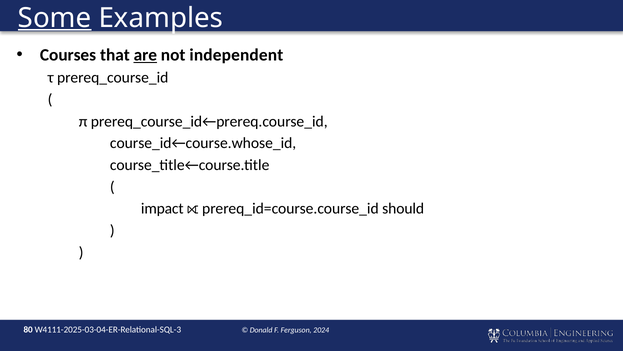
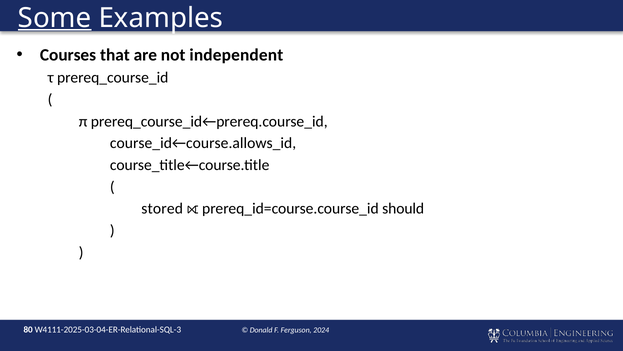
are underline: present -> none
course_id←course.whose_id: course_id←course.whose_id -> course_id←course.allows_id
impact: impact -> stored
